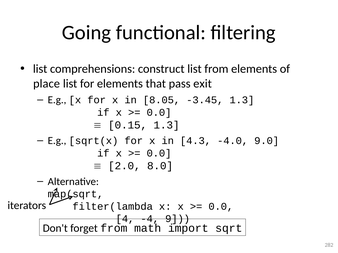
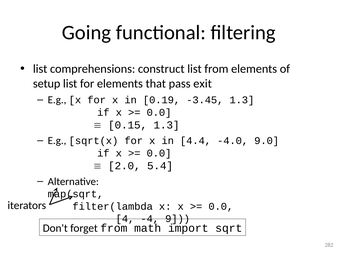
place: place -> setup
8.05: 8.05 -> 0.19
4.3: 4.3 -> 4.4
8.0: 8.0 -> 5.4
